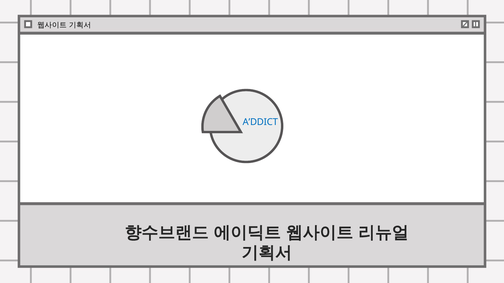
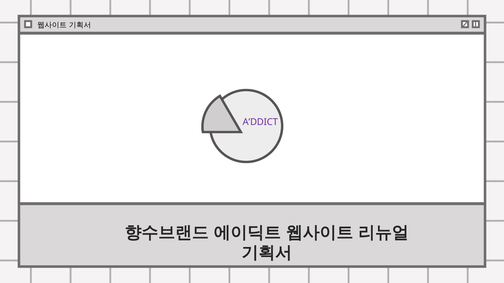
A’DDICT colour: blue -> purple
